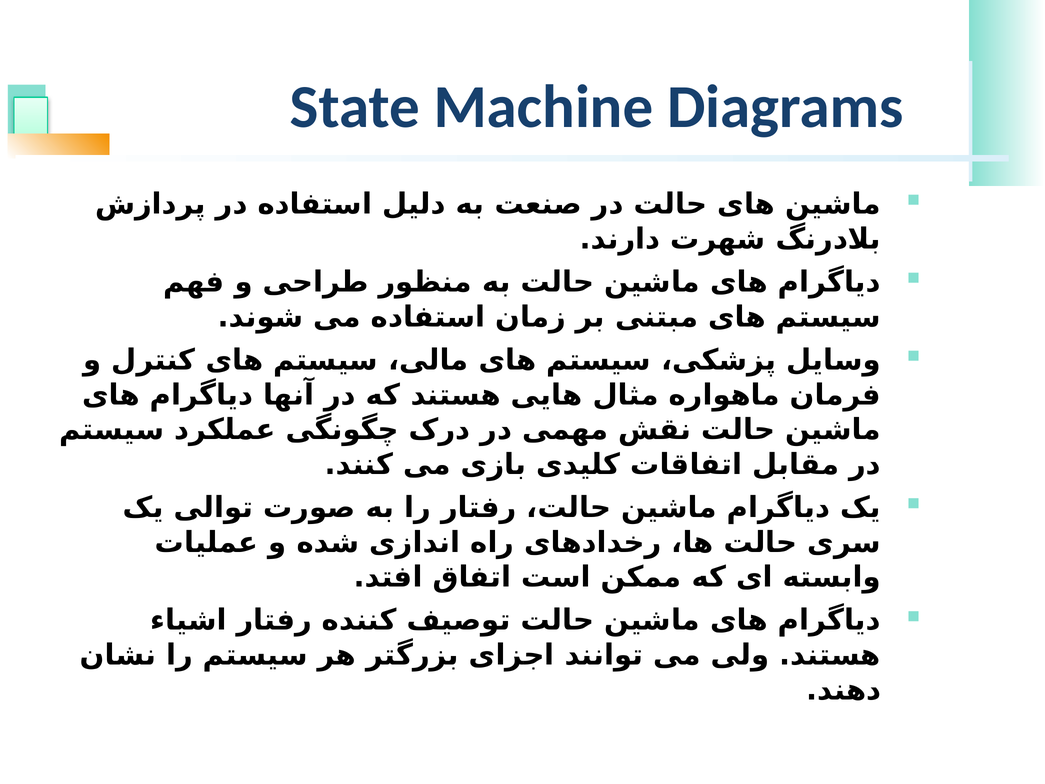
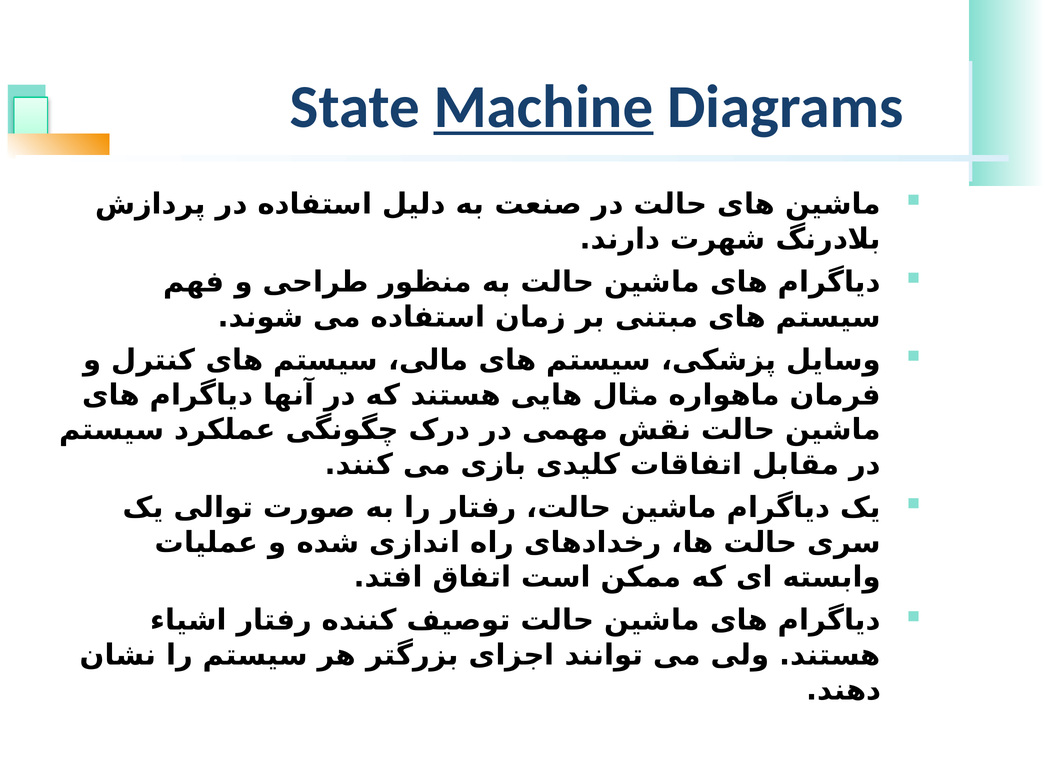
Machine underline: none -> present
